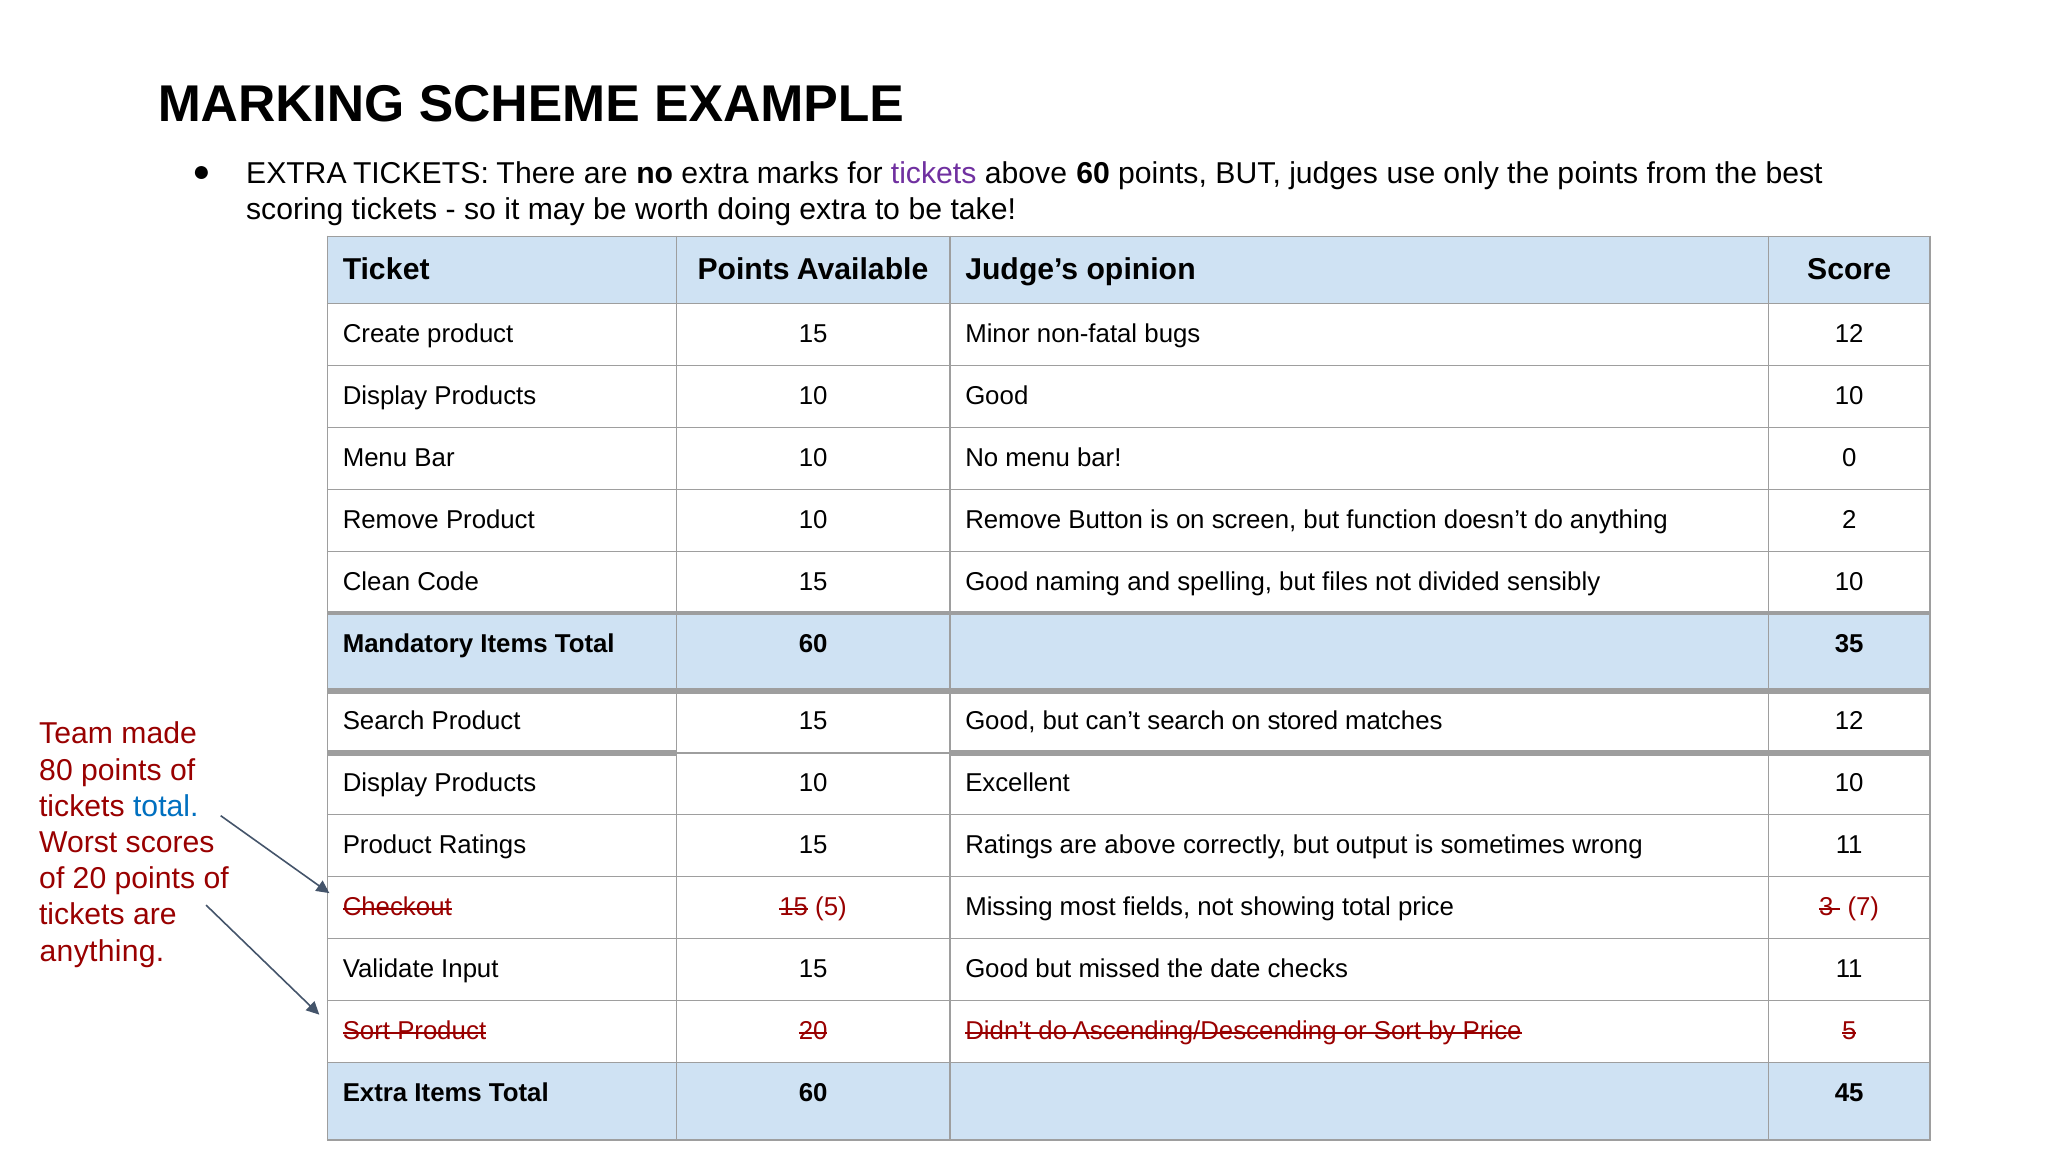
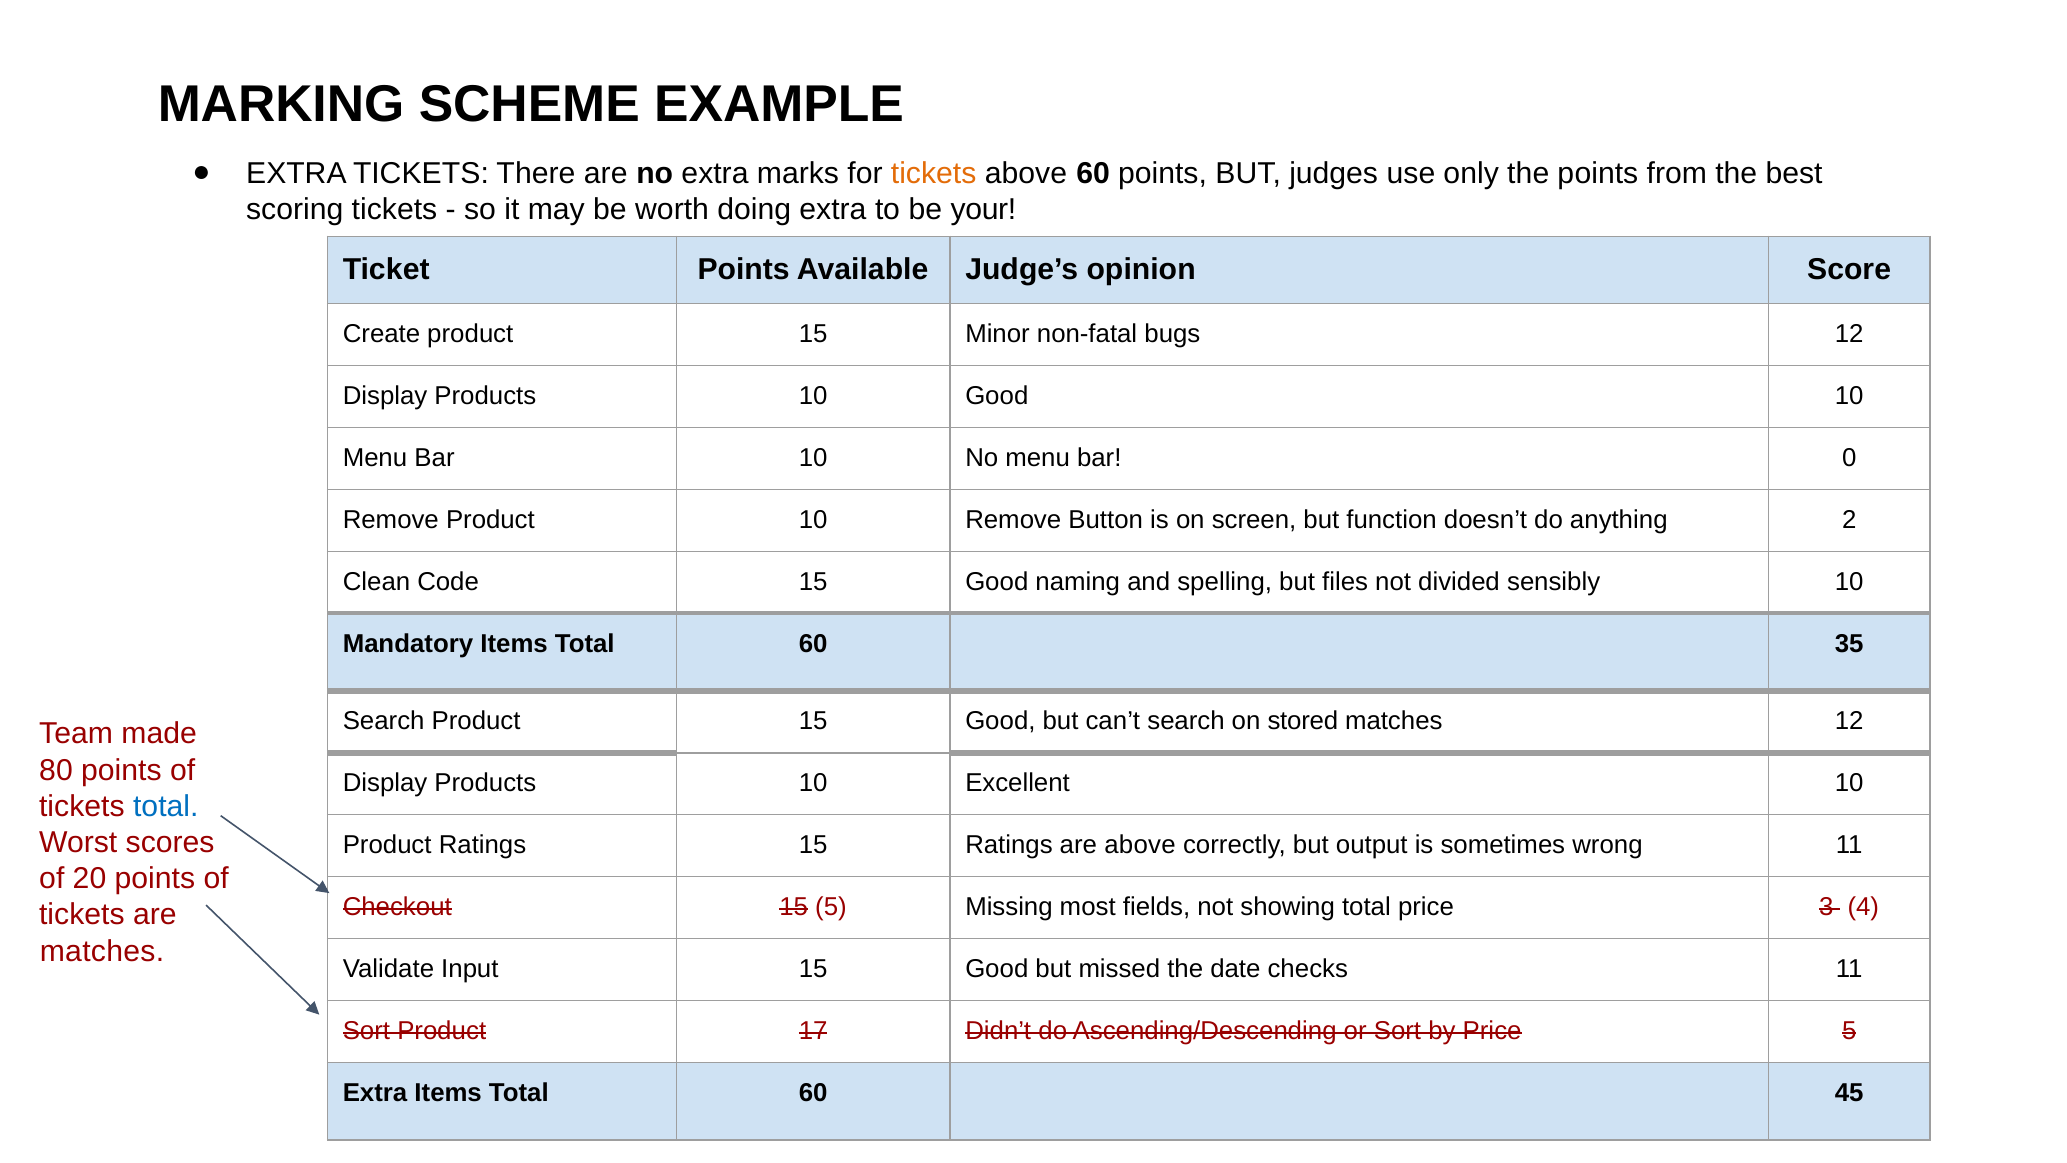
tickets at (934, 173) colour: purple -> orange
take: take -> your
7: 7 -> 4
anything at (102, 951): anything -> matches
Product 20: 20 -> 17
